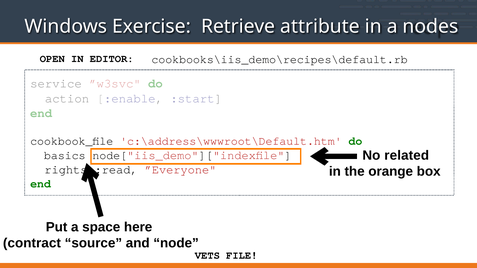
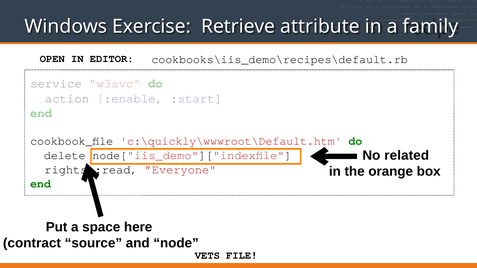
nodes: nodes -> family
c:\address\wwwroot\Default.htm: c:\address\wwwroot\Default.htm -> c:\quickly\wwwroot\Default.htm
basics: basics -> delete
